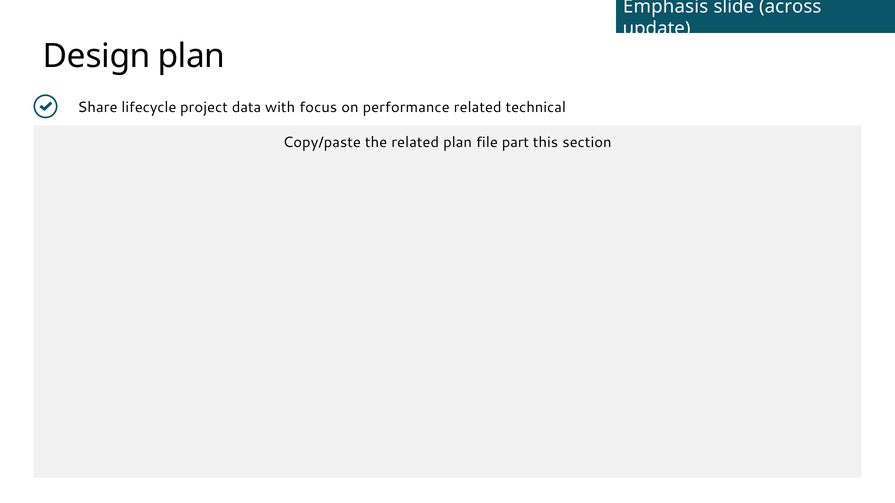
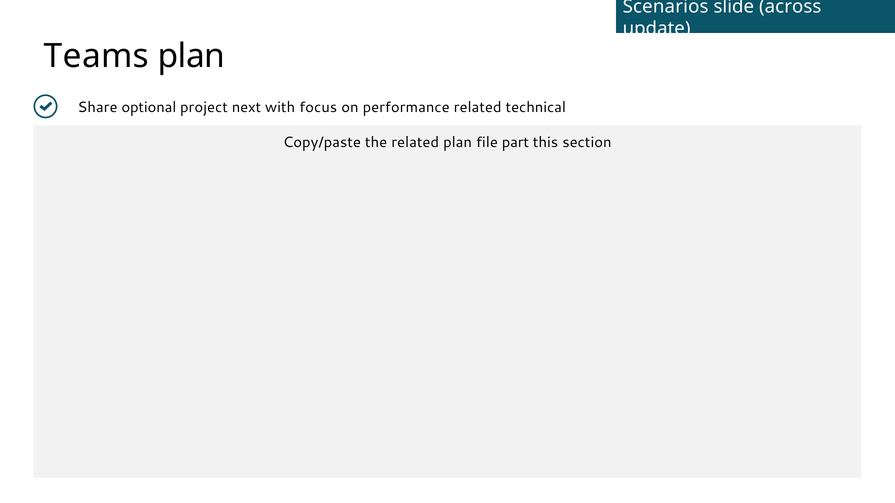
Emphasis: Emphasis -> Scenarios
Design: Design -> Teams
lifecycle: lifecycle -> optional
data: data -> next
